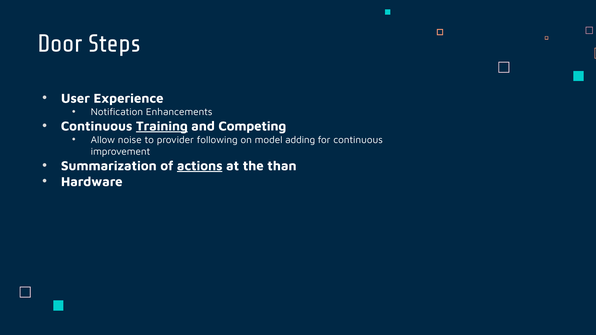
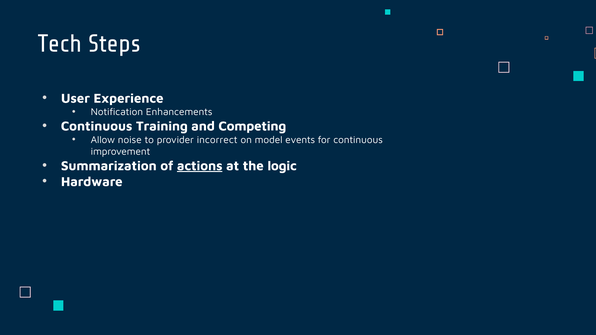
Door: Door -> Tech
Training underline: present -> none
following: following -> incorrect
adding: adding -> events
than: than -> logic
